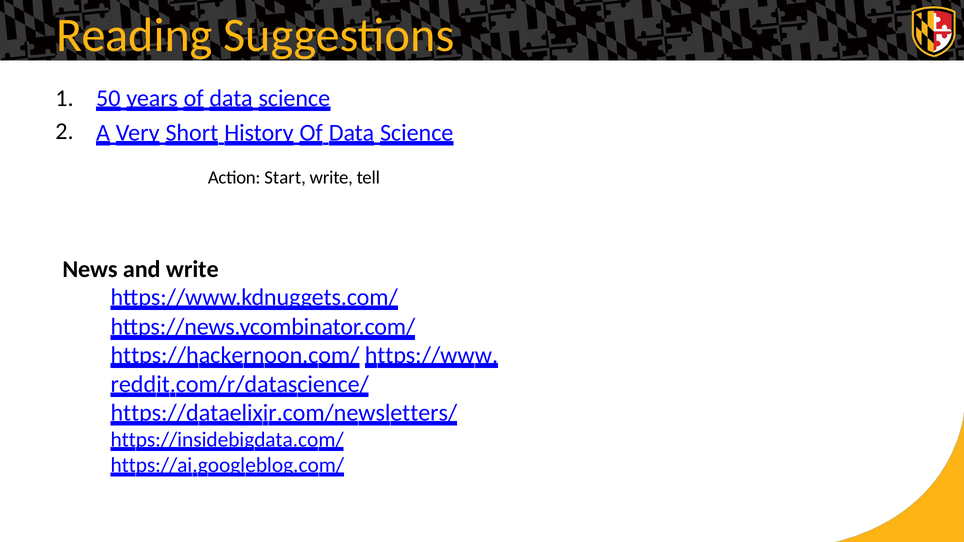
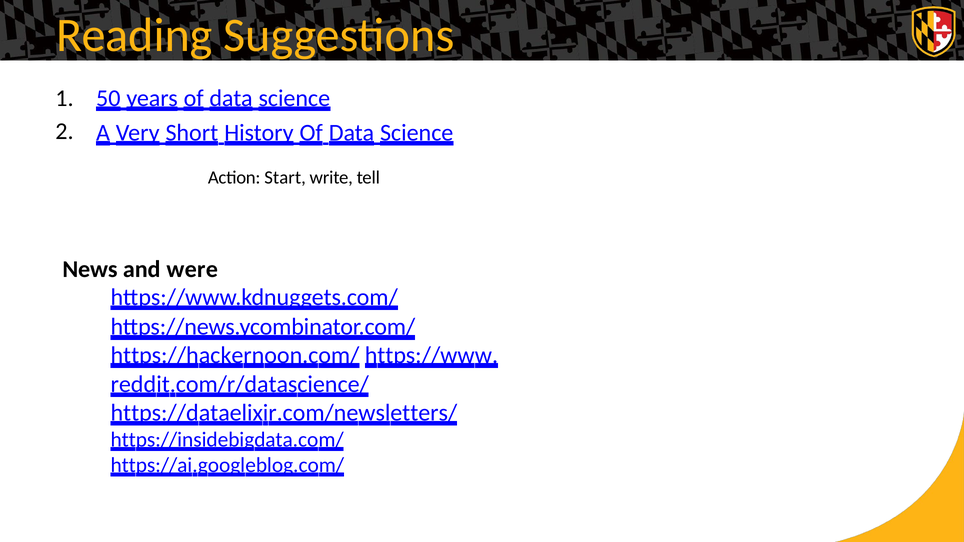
and write: write -> were
